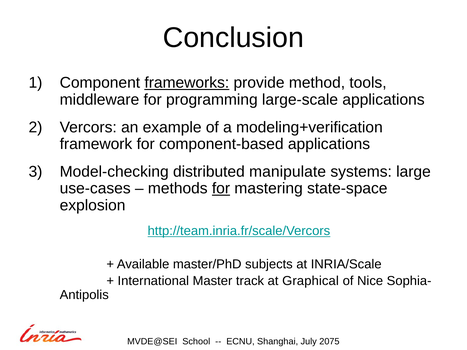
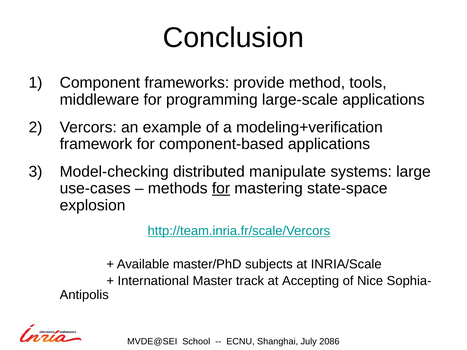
frameworks underline: present -> none
Graphical: Graphical -> Accepting
2075: 2075 -> 2086
